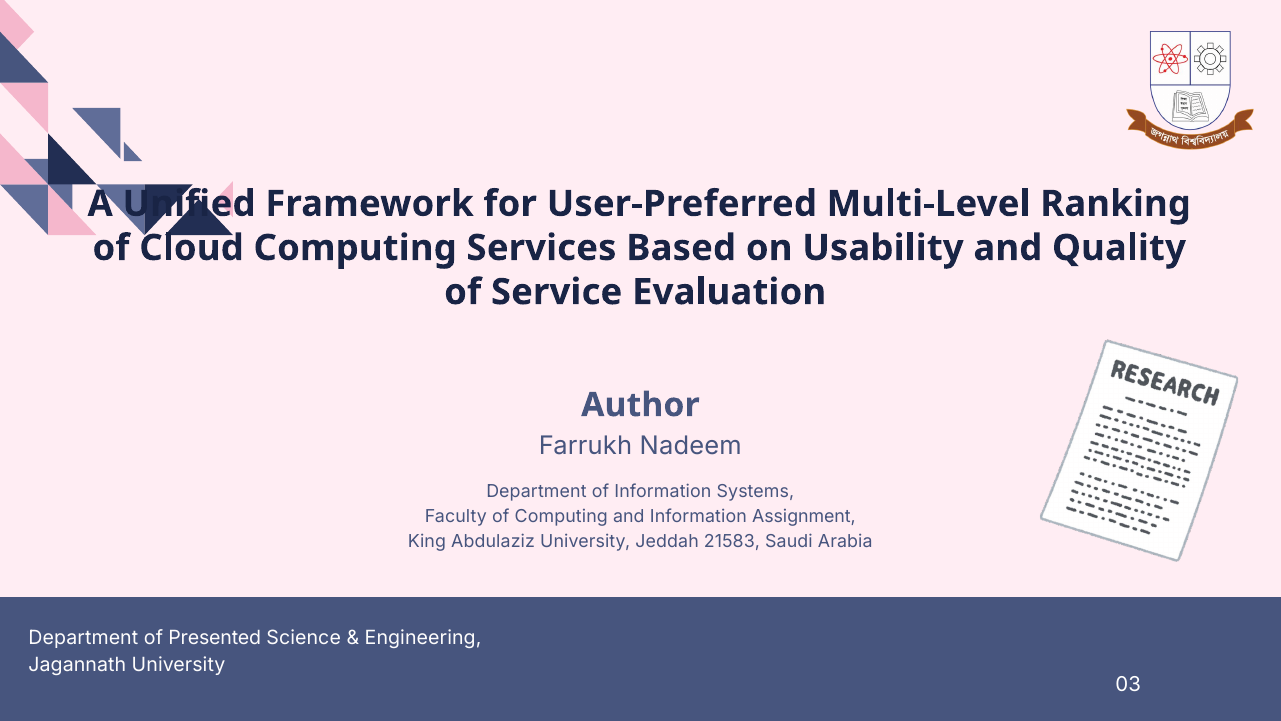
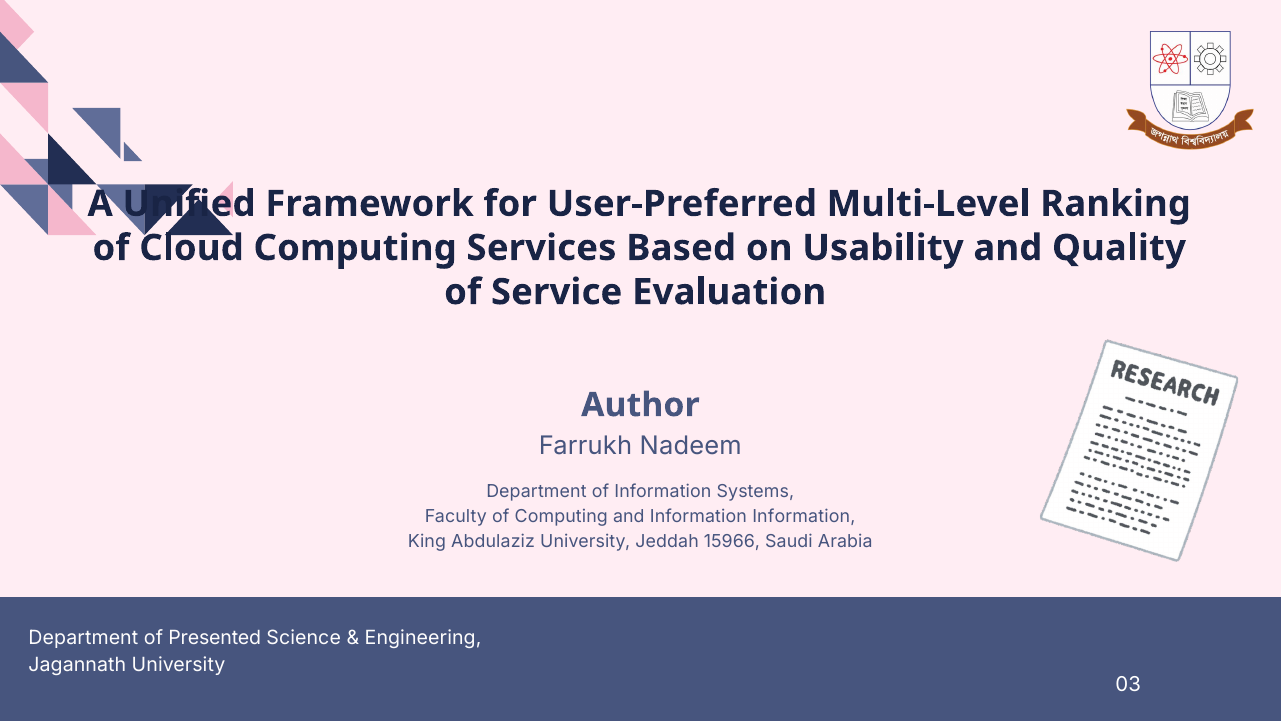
Information Assignment: Assignment -> Information
21583: 21583 -> 15966
